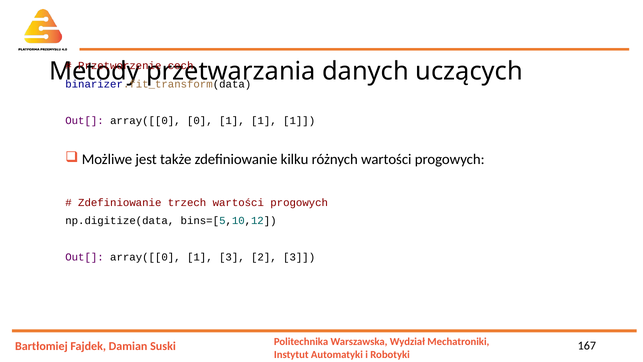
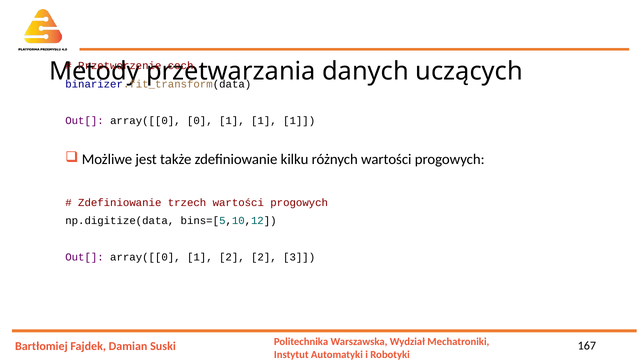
1 3: 3 -> 2
